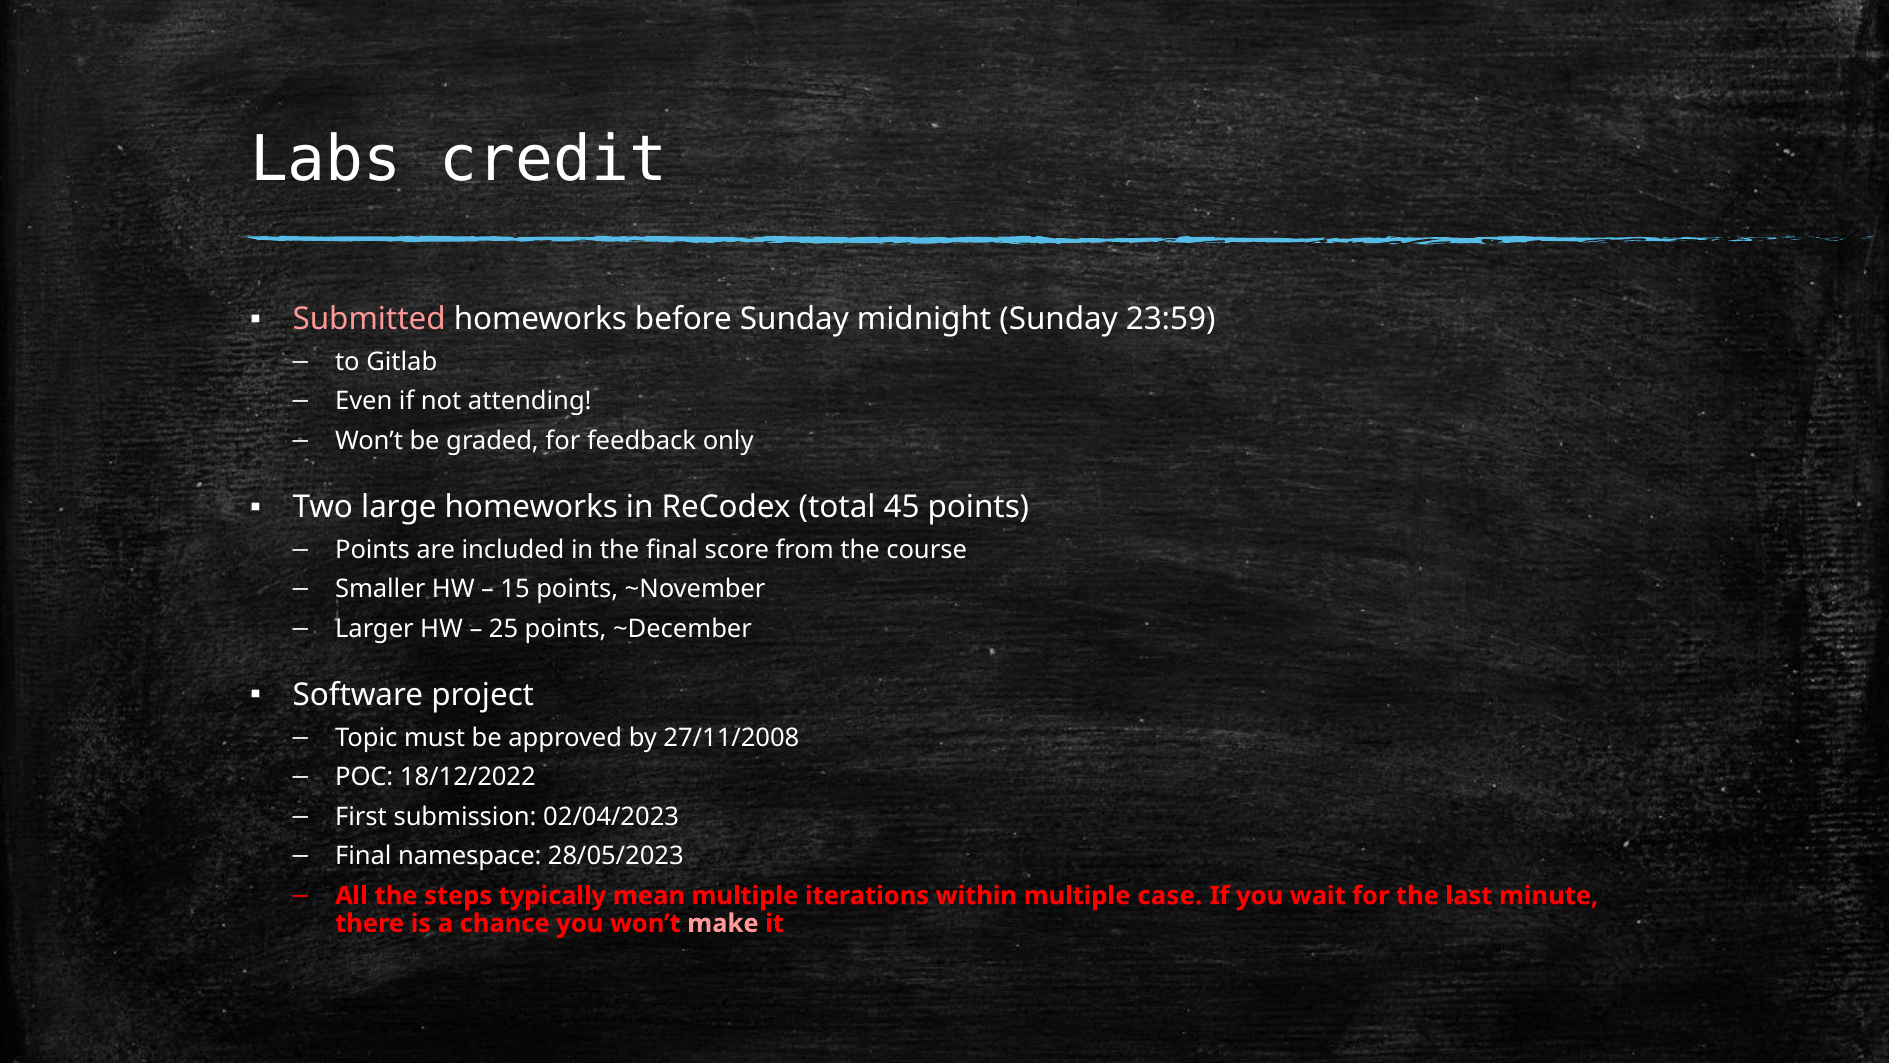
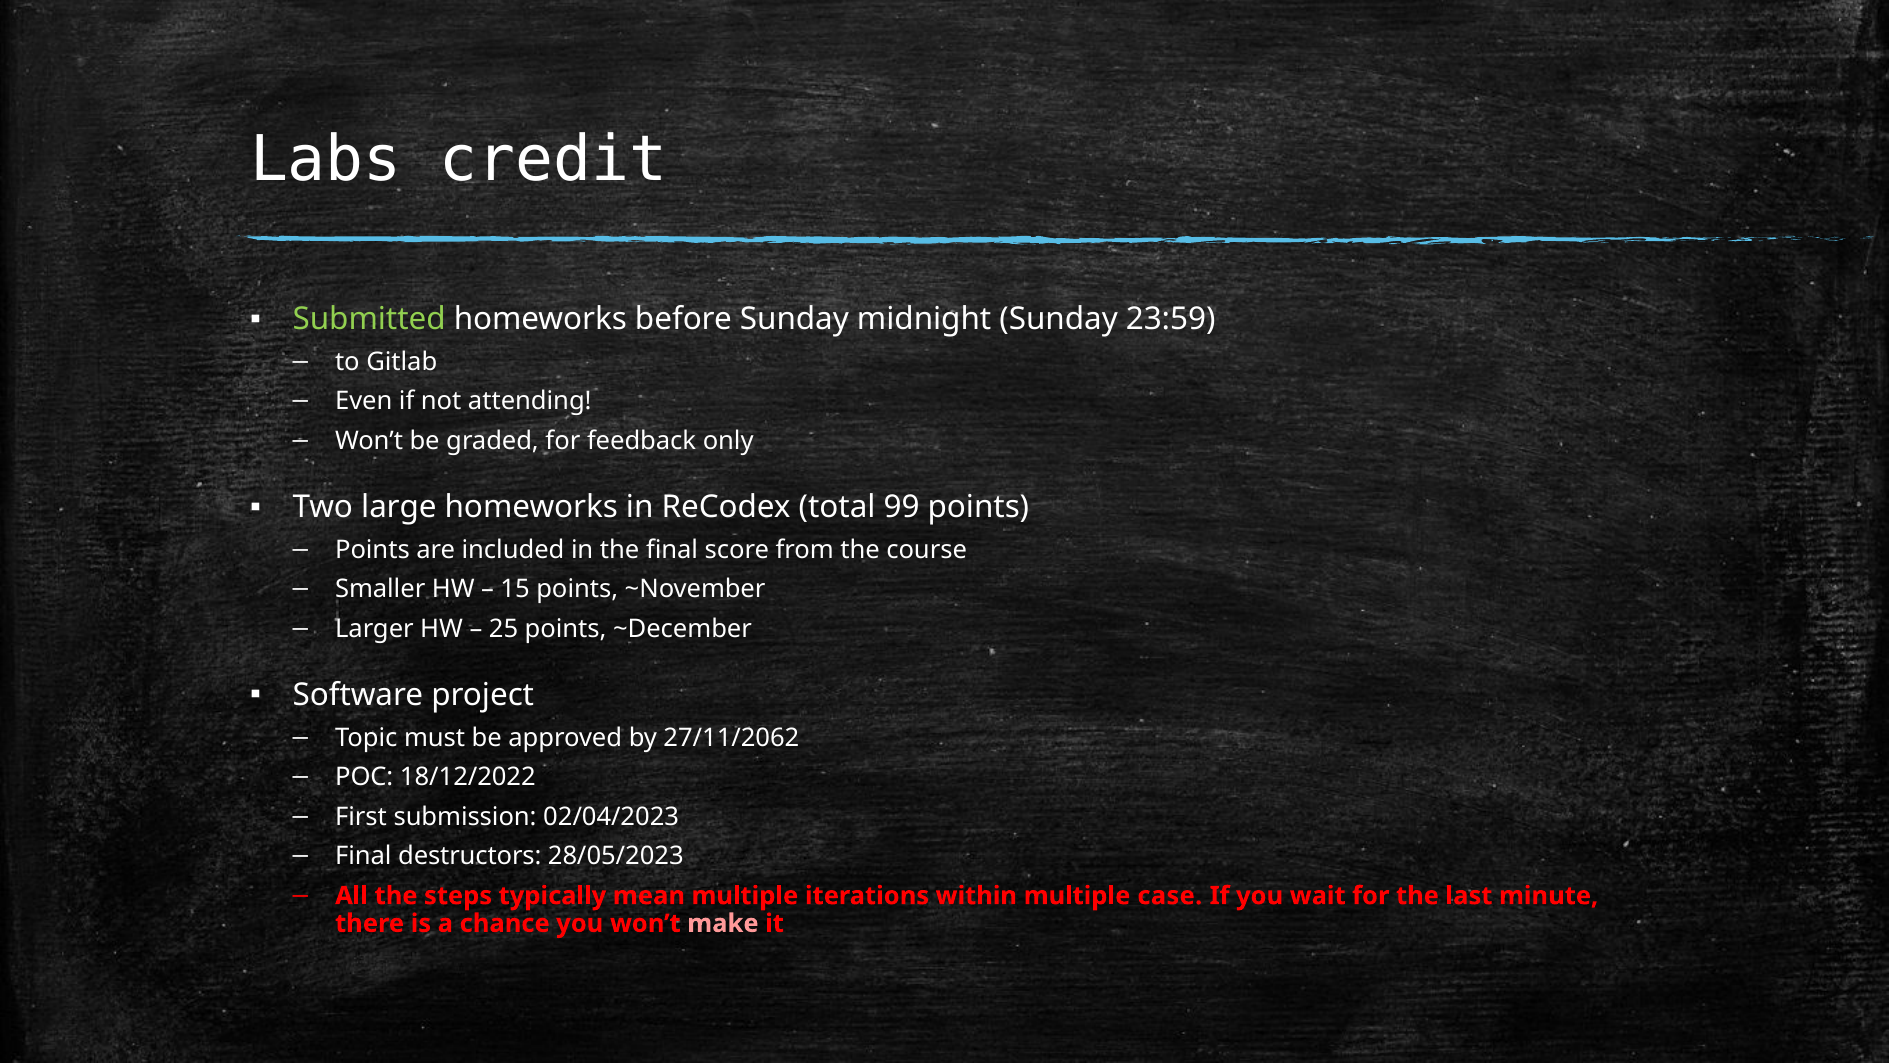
Submitted colour: pink -> light green
45: 45 -> 99
27/11/2008: 27/11/2008 -> 27/11/2062
namespace: namespace -> destructors
